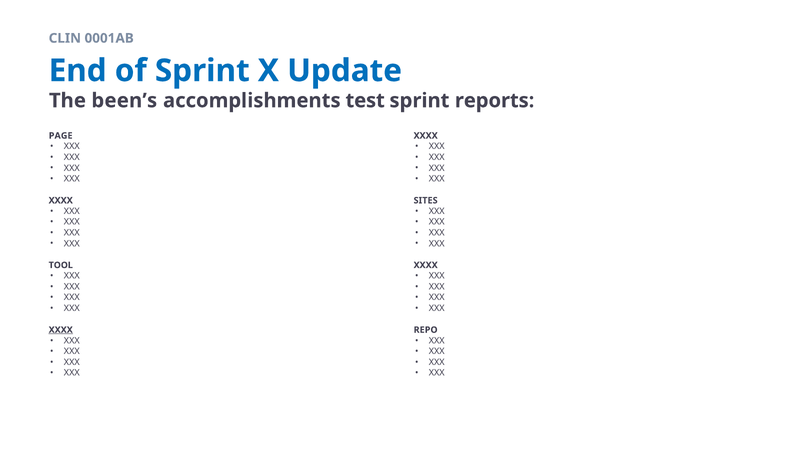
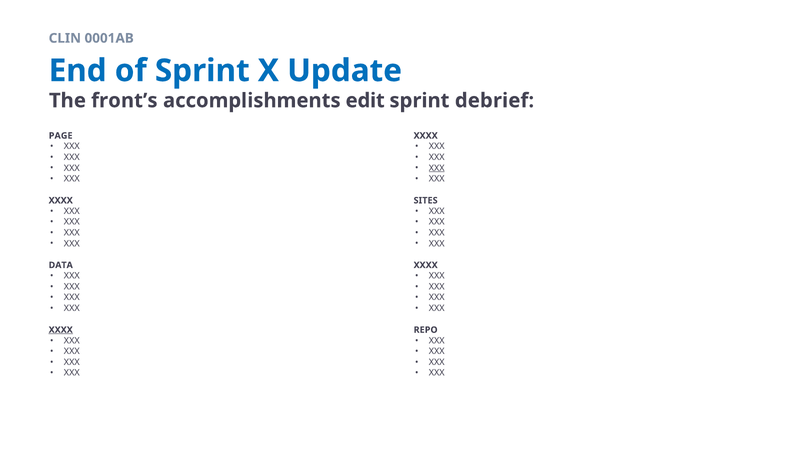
been’s: been’s -> front’s
test: test -> edit
reports: reports -> debrief
XXX at (437, 168) underline: none -> present
TOOL: TOOL -> DATA
